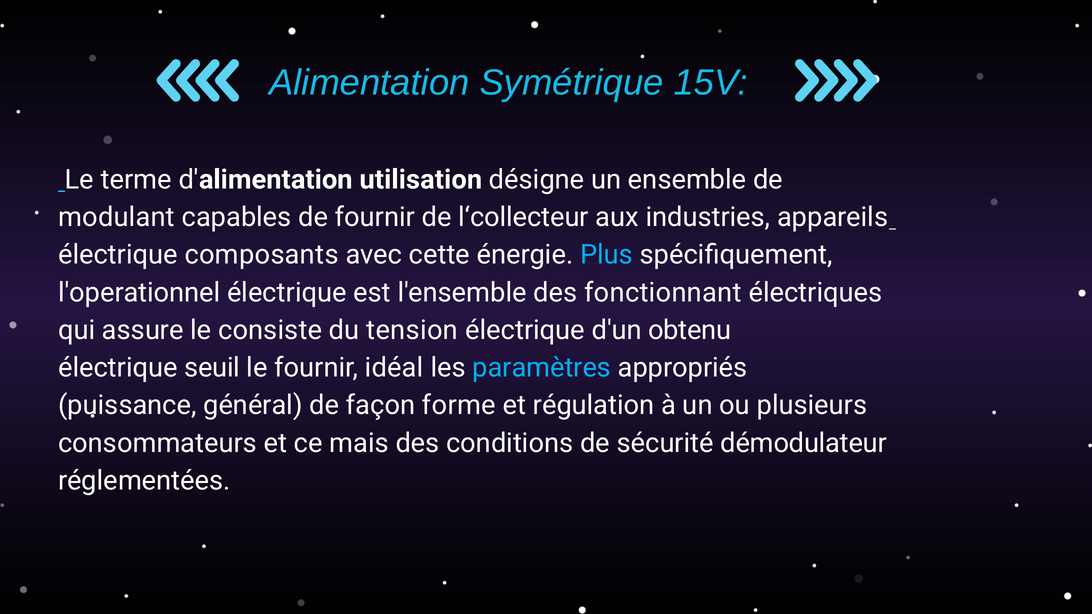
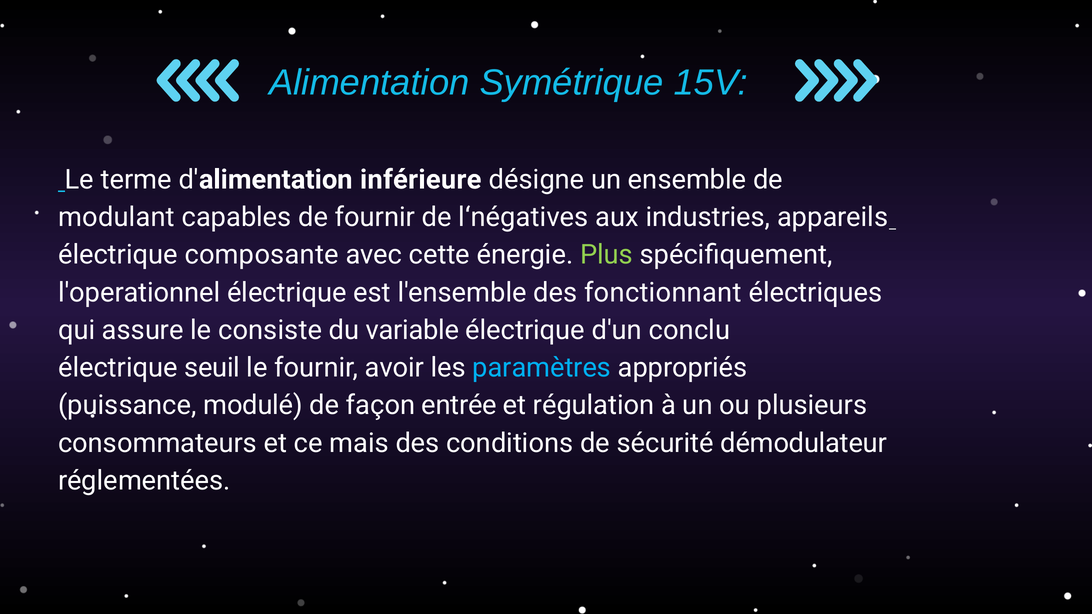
utilisation: utilisation -> inférieure
l‘collecteur: l‘collecteur -> l‘négatives
composants: composants -> composante
Plus colour: light blue -> light green
tension: tension -> variable
obtenu: obtenu -> conclu
idéal: idéal -> avoir
général: général -> modulé
forme: forme -> entrée
